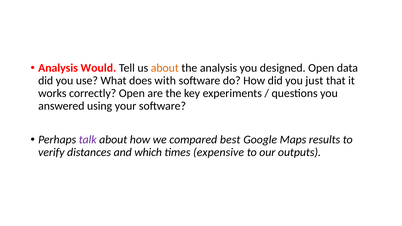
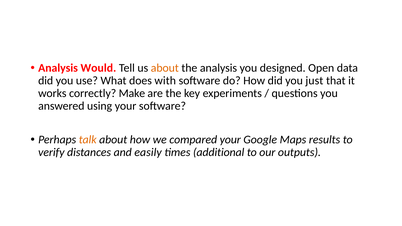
correctly Open: Open -> Make
talk colour: purple -> orange
compared best: best -> your
which: which -> easily
expensive: expensive -> additional
